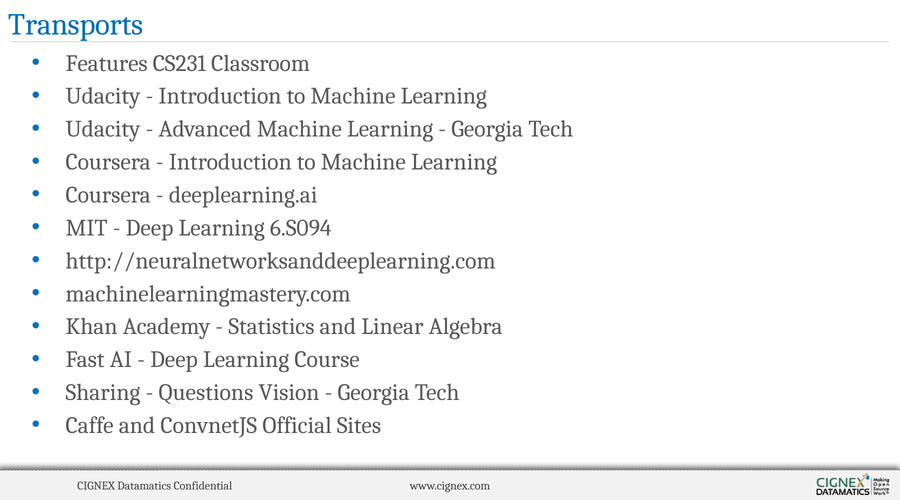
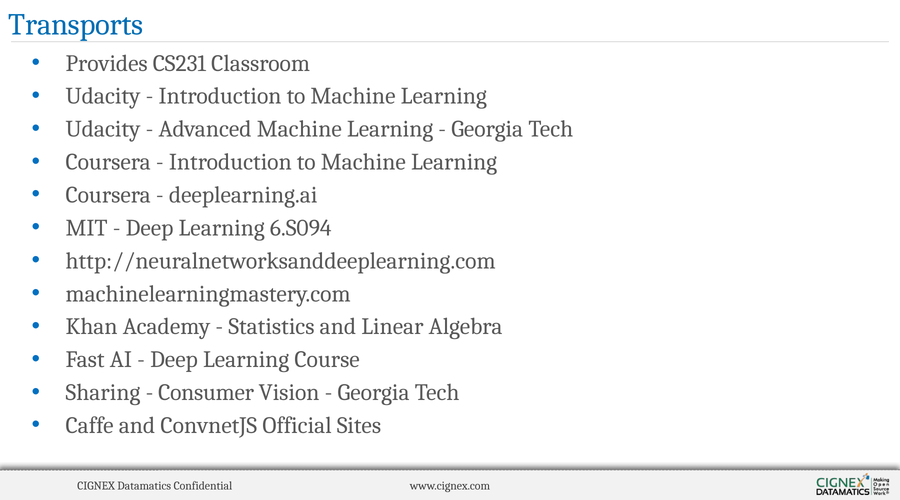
Features: Features -> Provides
Questions: Questions -> Consumer
